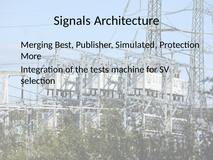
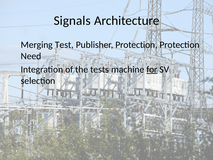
Best: Best -> Test
Publisher Simulated: Simulated -> Protection
More: More -> Need
for underline: none -> present
